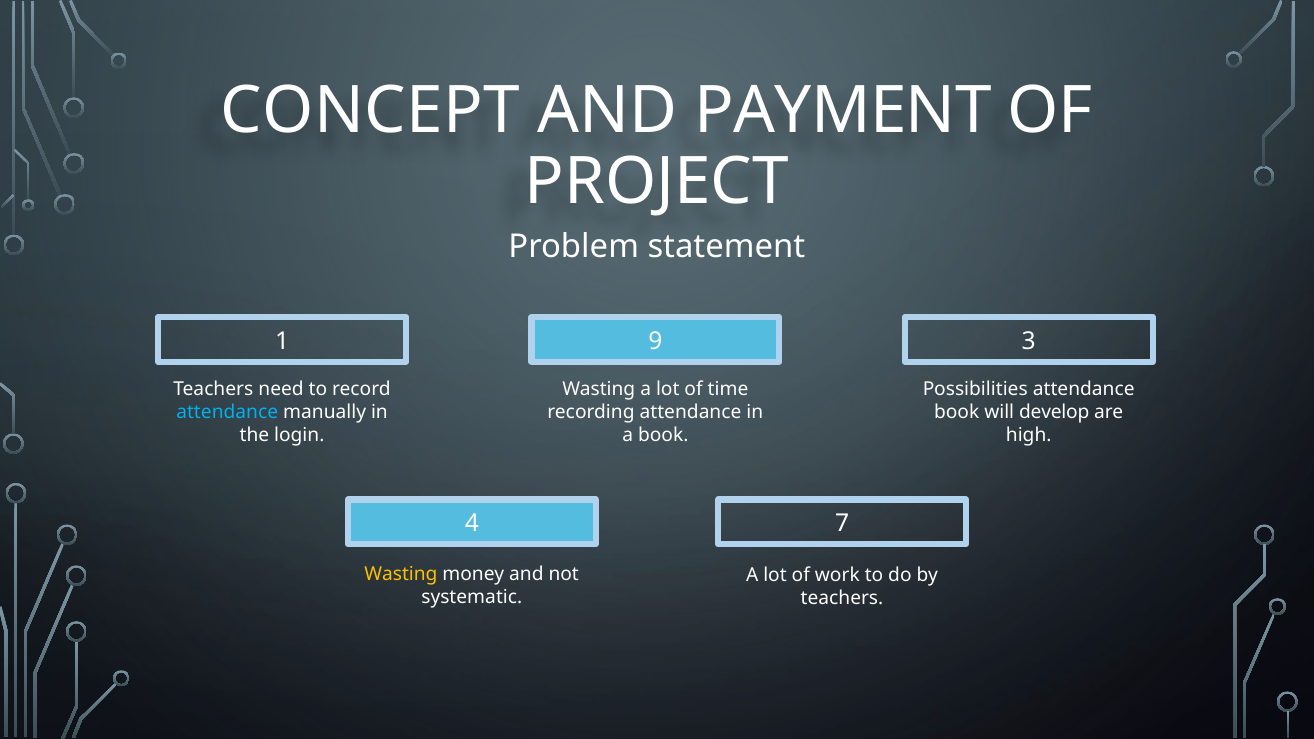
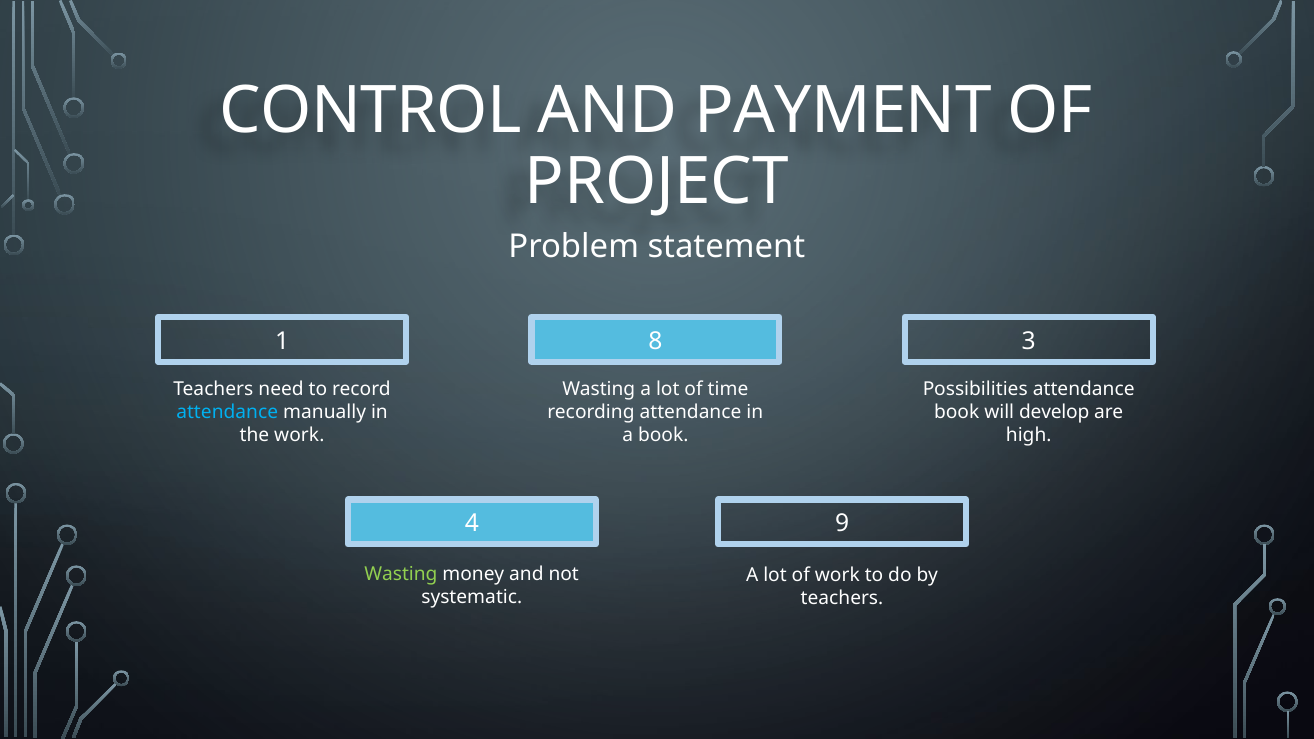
CONCEPT: CONCEPT -> CONTROL
9: 9 -> 8
the login: login -> work
7: 7 -> 9
Wasting at (401, 574) colour: yellow -> light green
